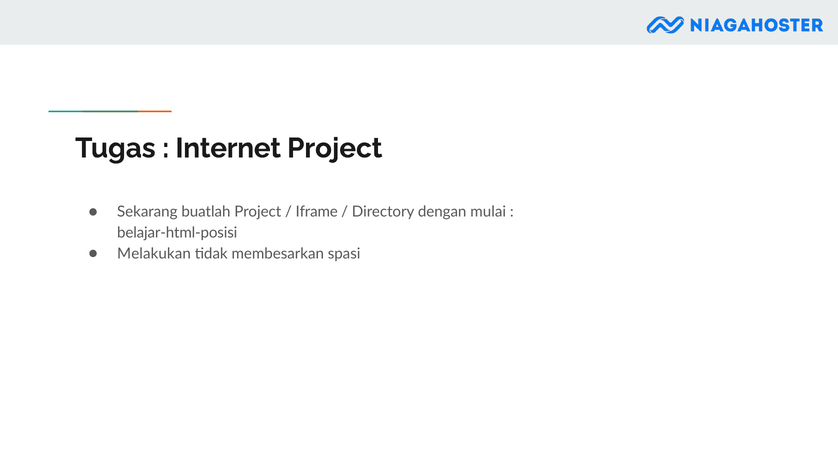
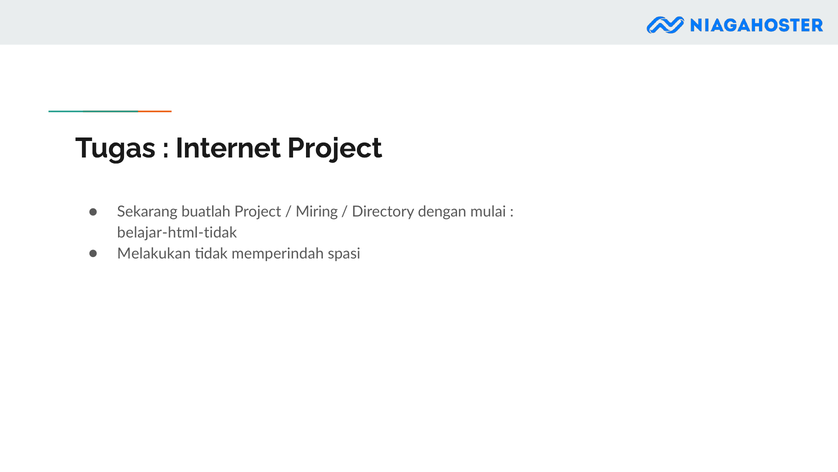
Iframe: Iframe -> Miring
belajar-html-posisi: belajar-html-posisi -> belajar-html-tidak
membesarkan: membesarkan -> memperindah
